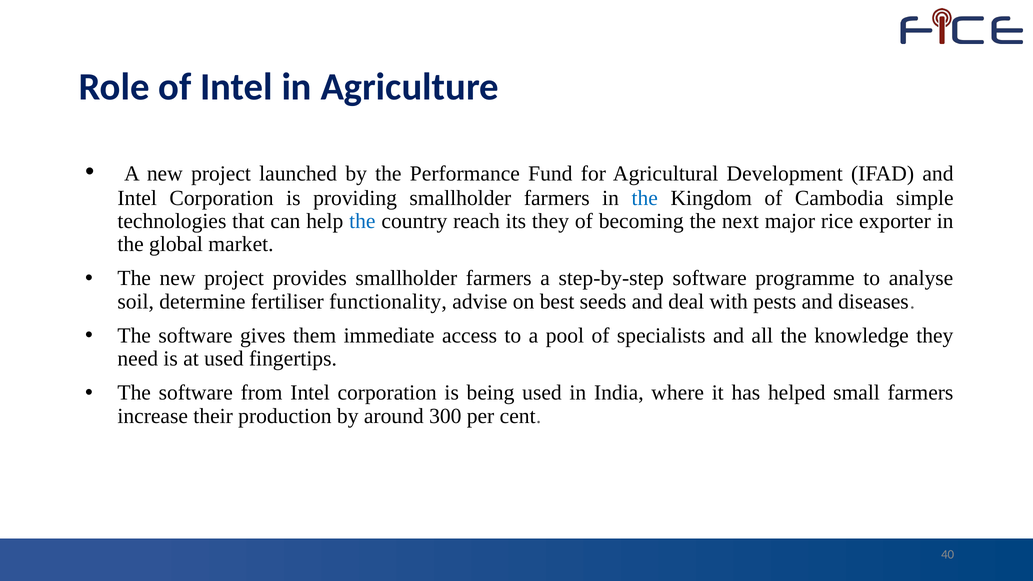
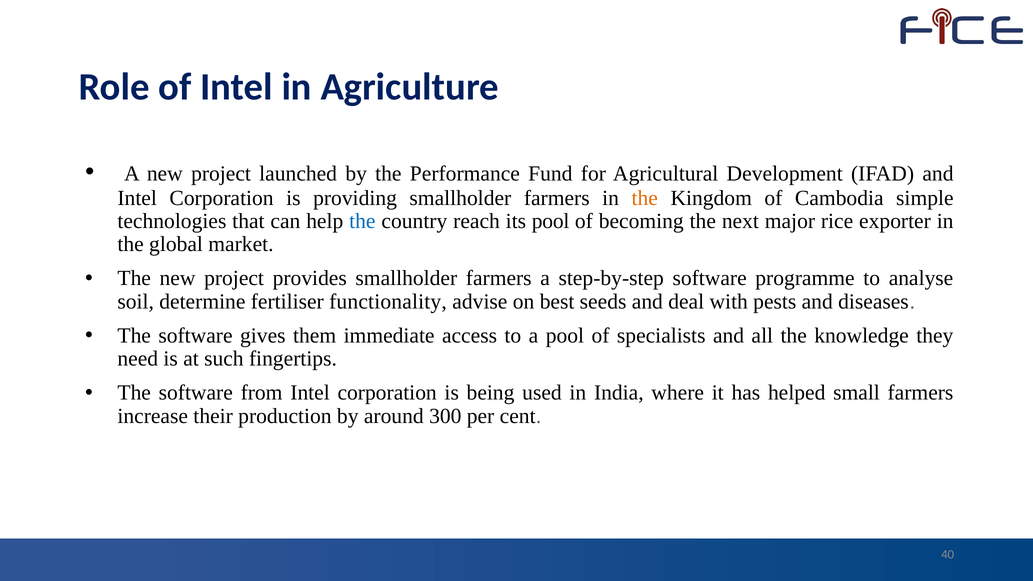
the at (645, 198) colour: blue -> orange
its they: they -> pool
at used: used -> such
